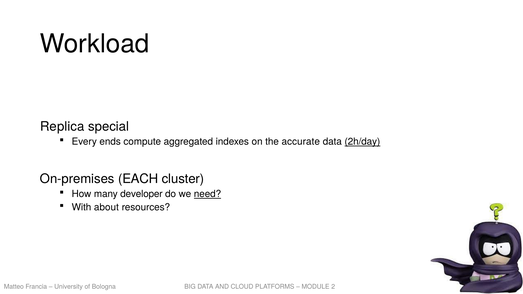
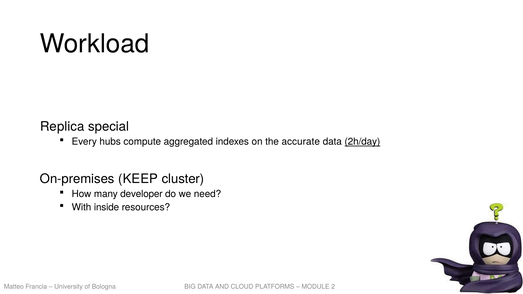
ends: ends -> hubs
EACH: EACH -> KEEP
need underline: present -> none
about: about -> inside
